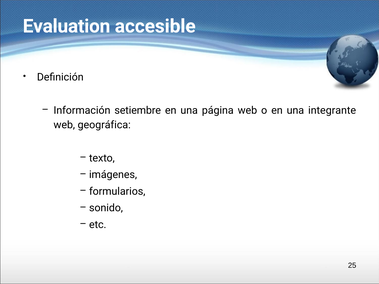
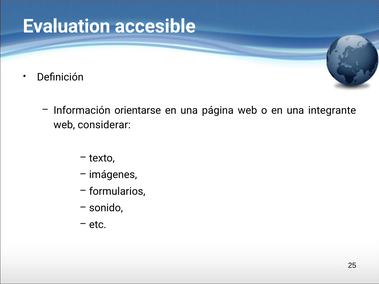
setiembre: setiembre -> orientarse
geográfica: geográfica -> considerar
